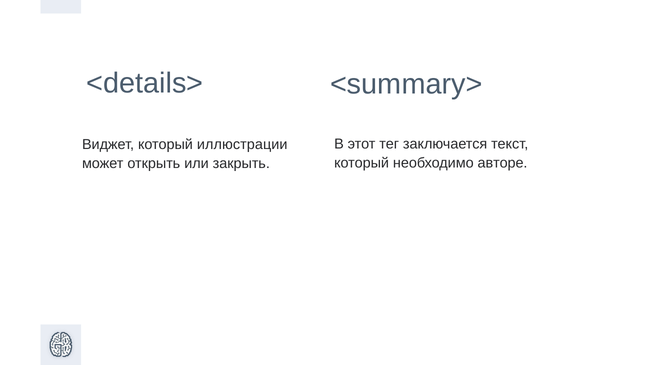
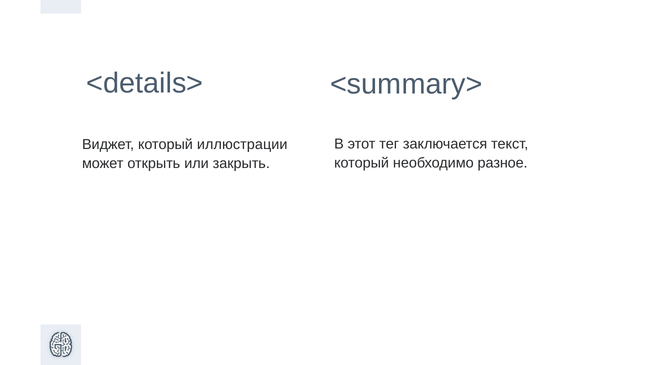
авторе: авторе -> разное
